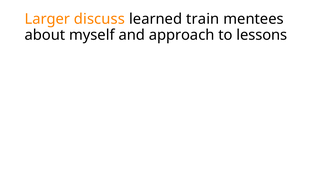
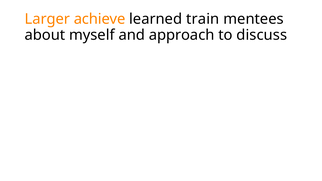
discuss: discuss -> achieve
lessons: lessons -> discuss
